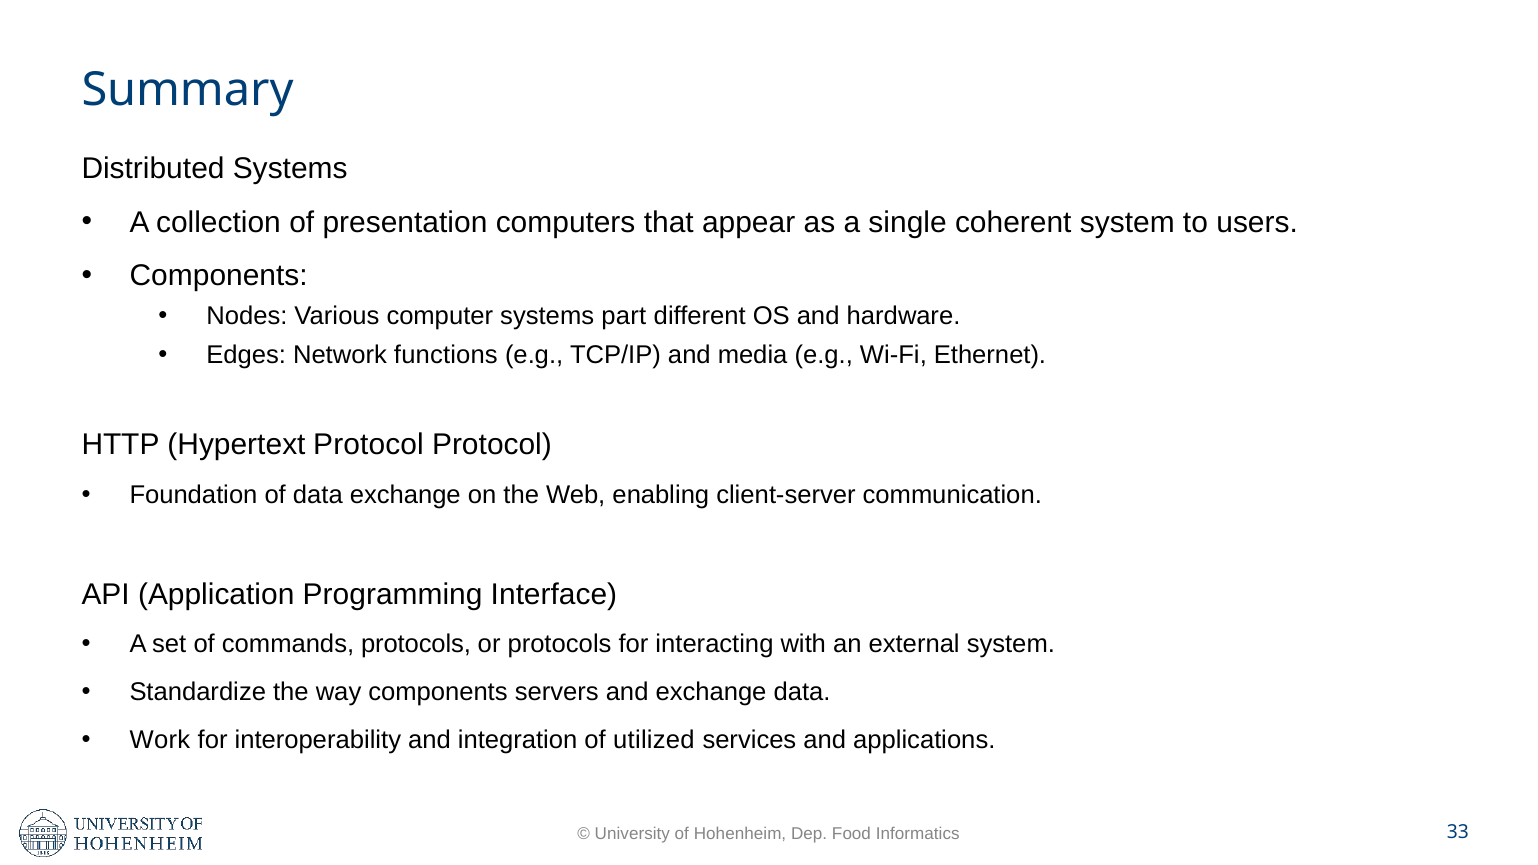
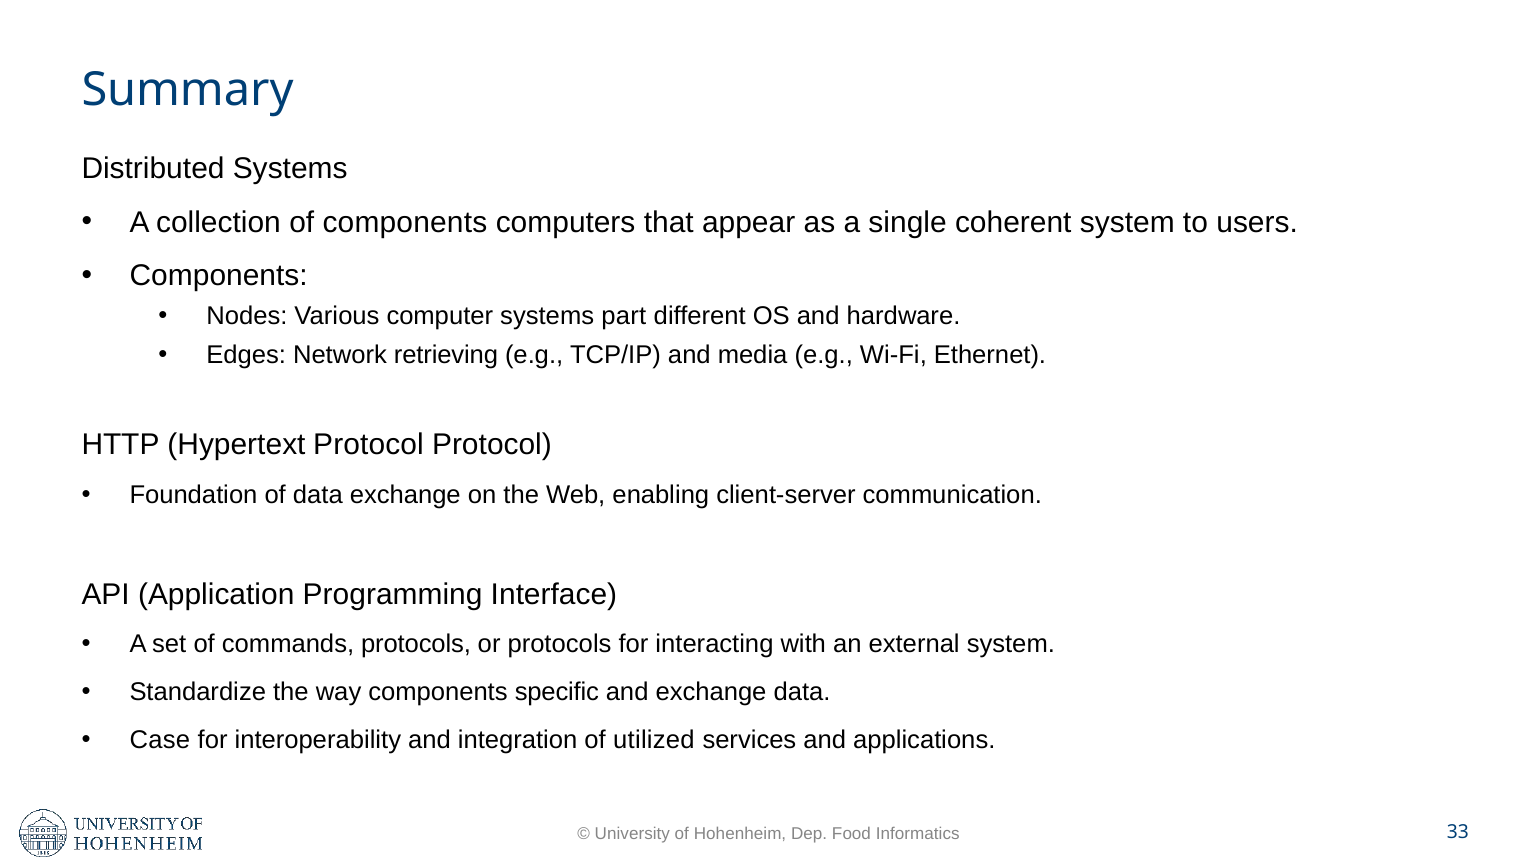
of presentation: presentation -> components
functions: functions -> retrieving
servers: servers -> specific
Work: Work -> Case
